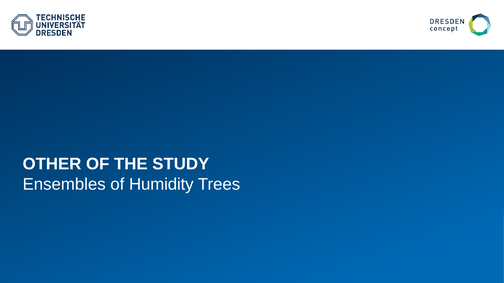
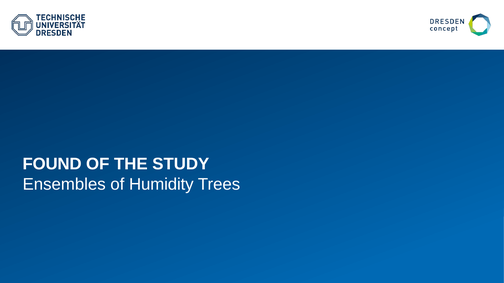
OTHER: OTHER -> FOUND
